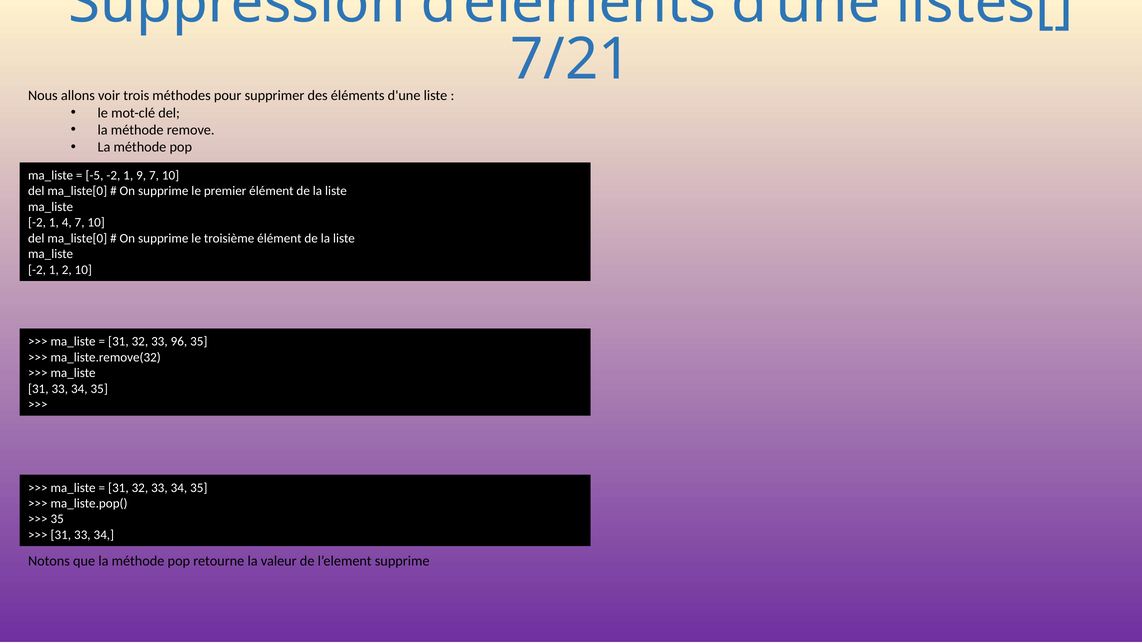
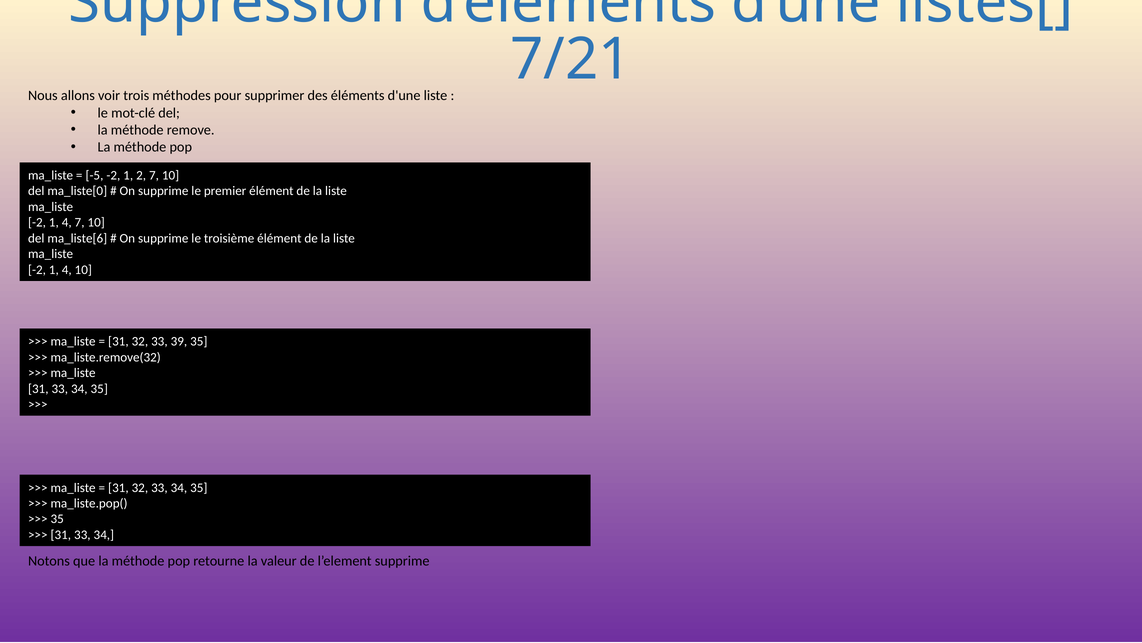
9: 9 -> 2
ma_liste[0 at (77, 238): ma_liste[0 -> ma_liste[6
2 at (67, 270): 2 -> 4
96: 96 -> 39
